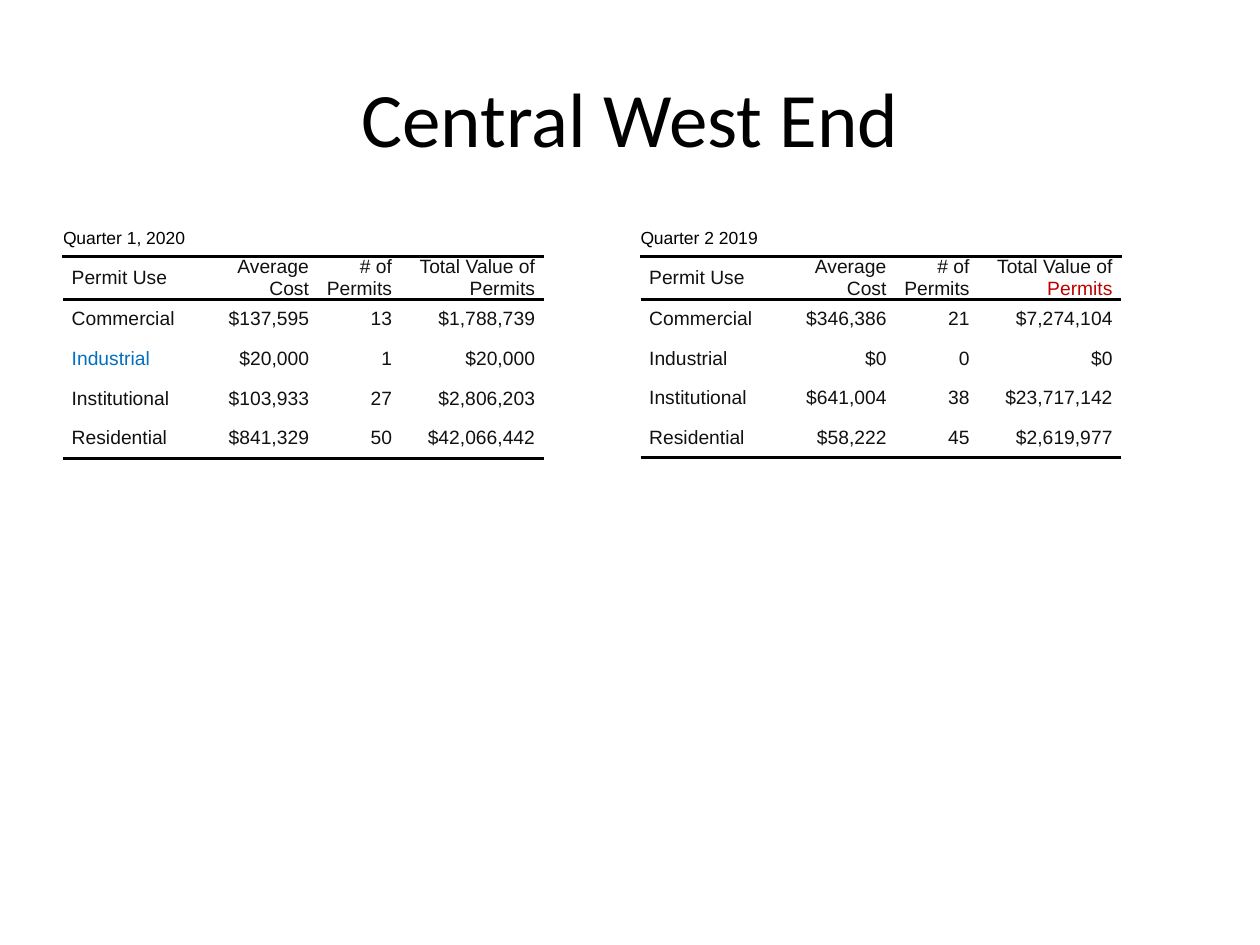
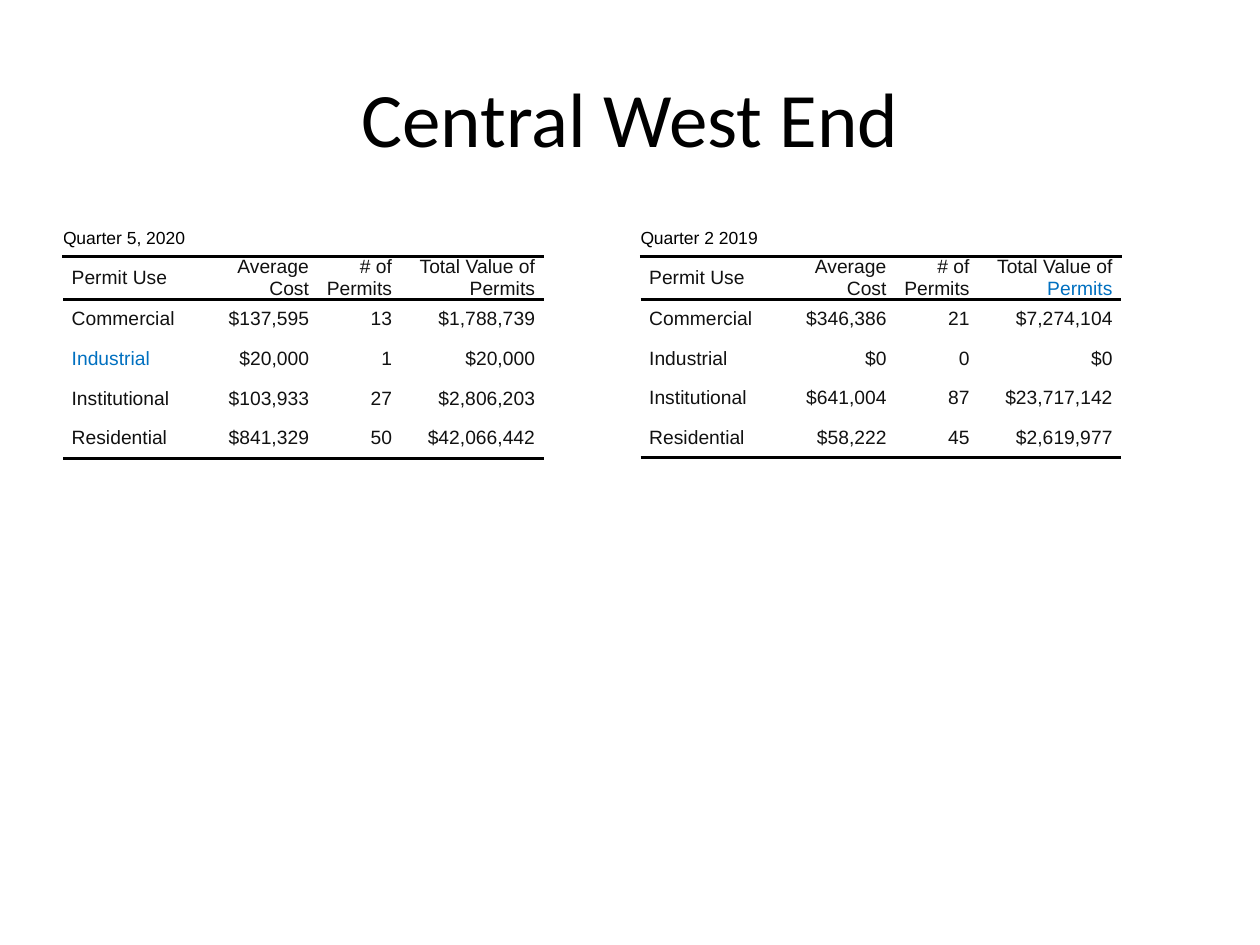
Quarter 1: 1 -> 5
Permits at (1080, 289) colour: red -> blue
38: 38 -> 87
